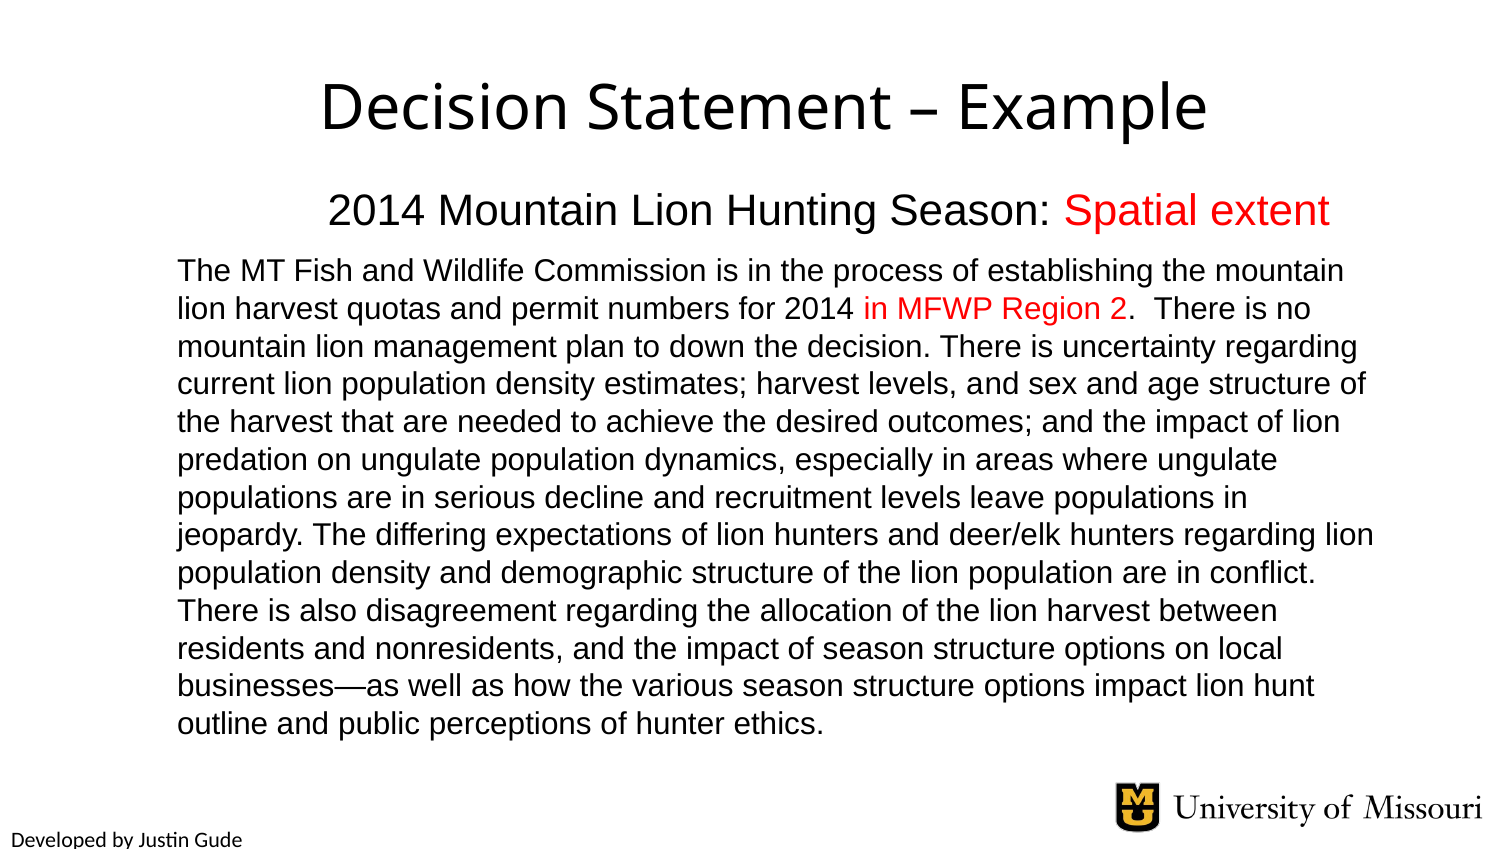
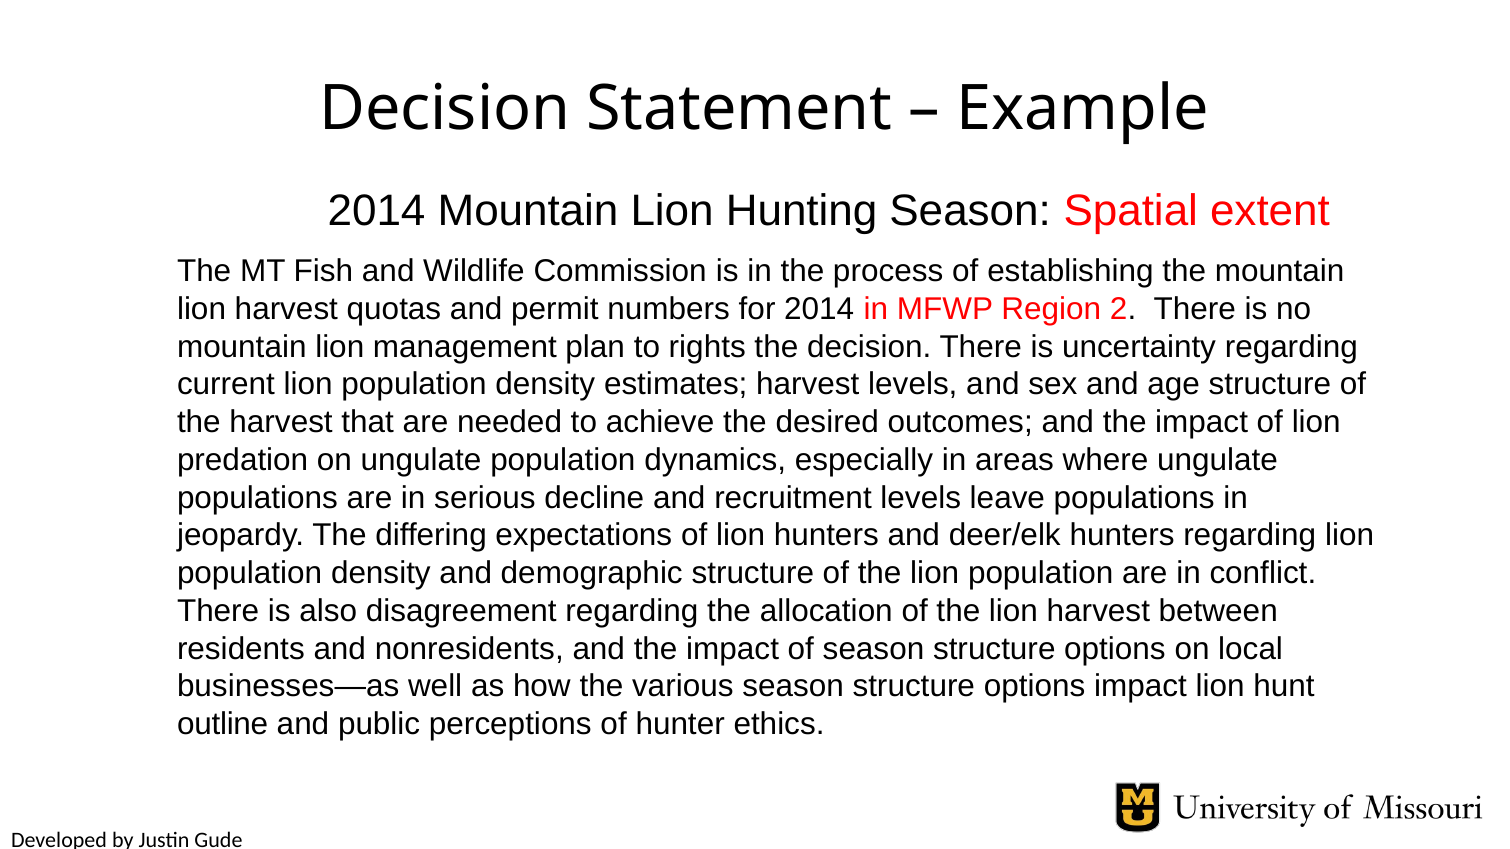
down: down -> rights
